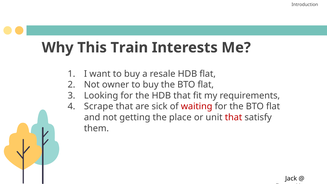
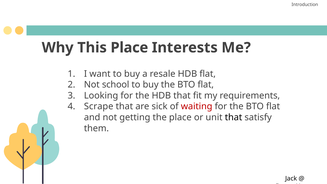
This Train: Train -> Place
owner: owner -> school
that at (234, 117) colour: red -> black
